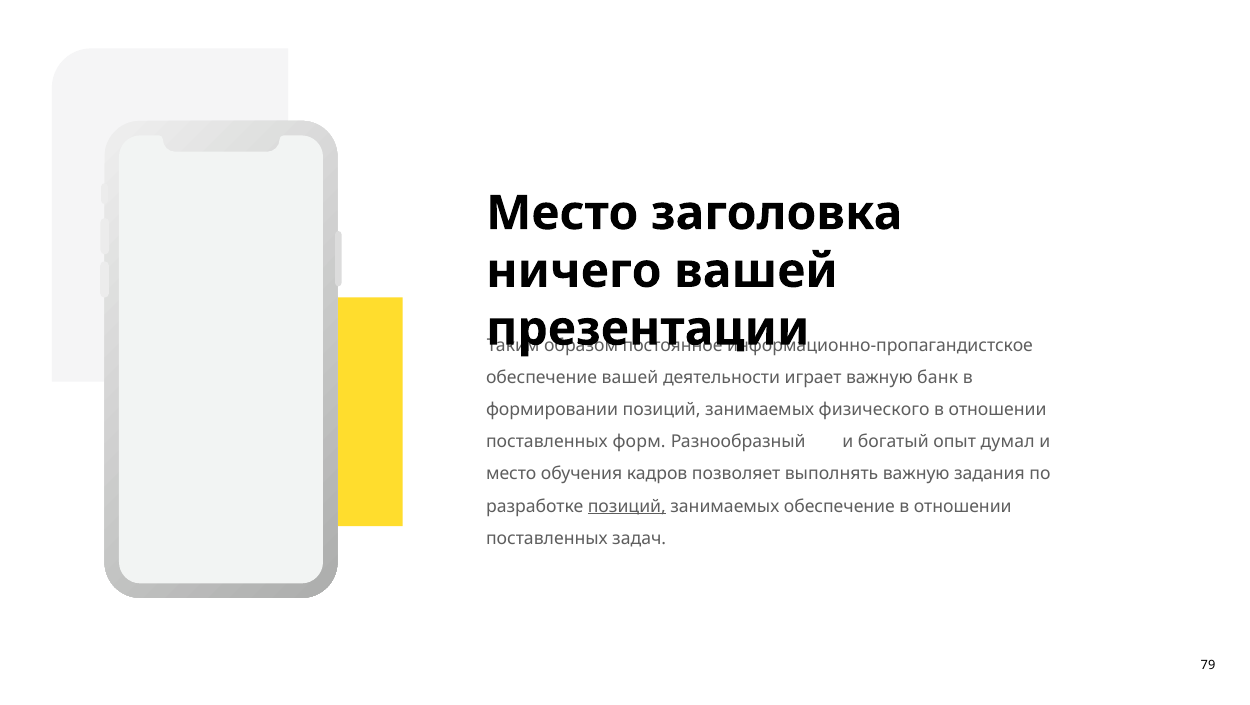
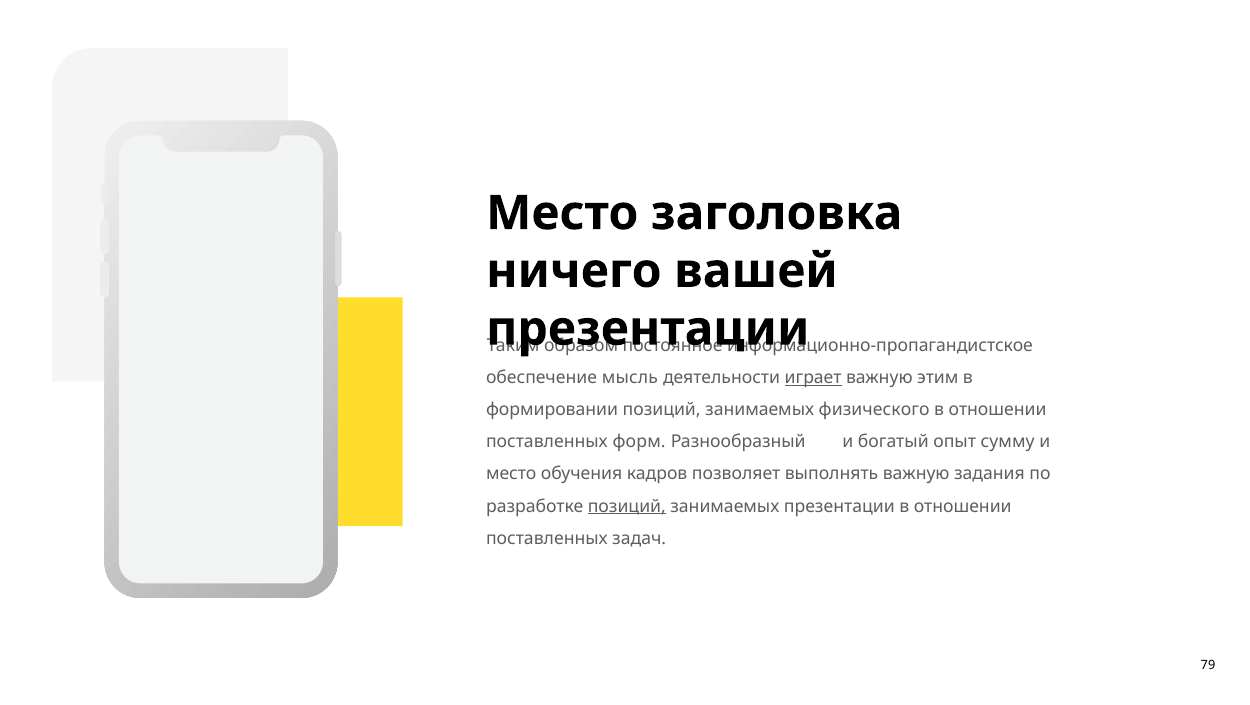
обеспечение вашей: вашей -> мысль
играет underline: none -> present
банк: банк -> этим
думал: думал -> сумму
занимаемых обеспечение: обеспечение -> презентации
